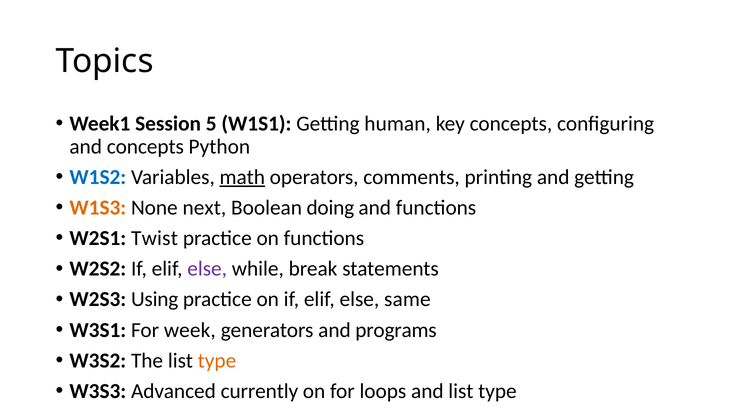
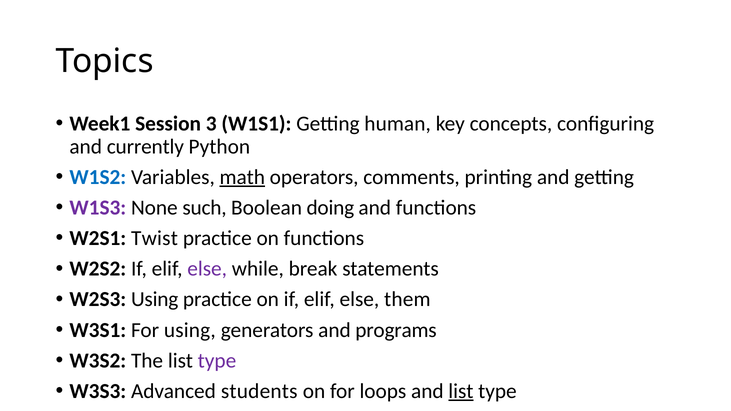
5: 5 -> 3
and concepts: concepts -> currently
W1S3 colour: orange -> purple
next: next -> such
same: same -> them
For week: week -> using
type at (217, 361) colour: orange -> purple
currently: currently -> students
list at (461, 391) underline: none -> present
